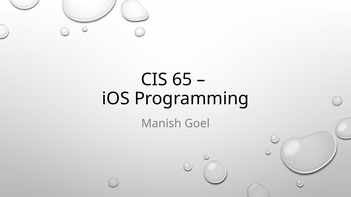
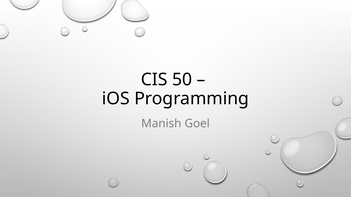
65: 65 -> 50
